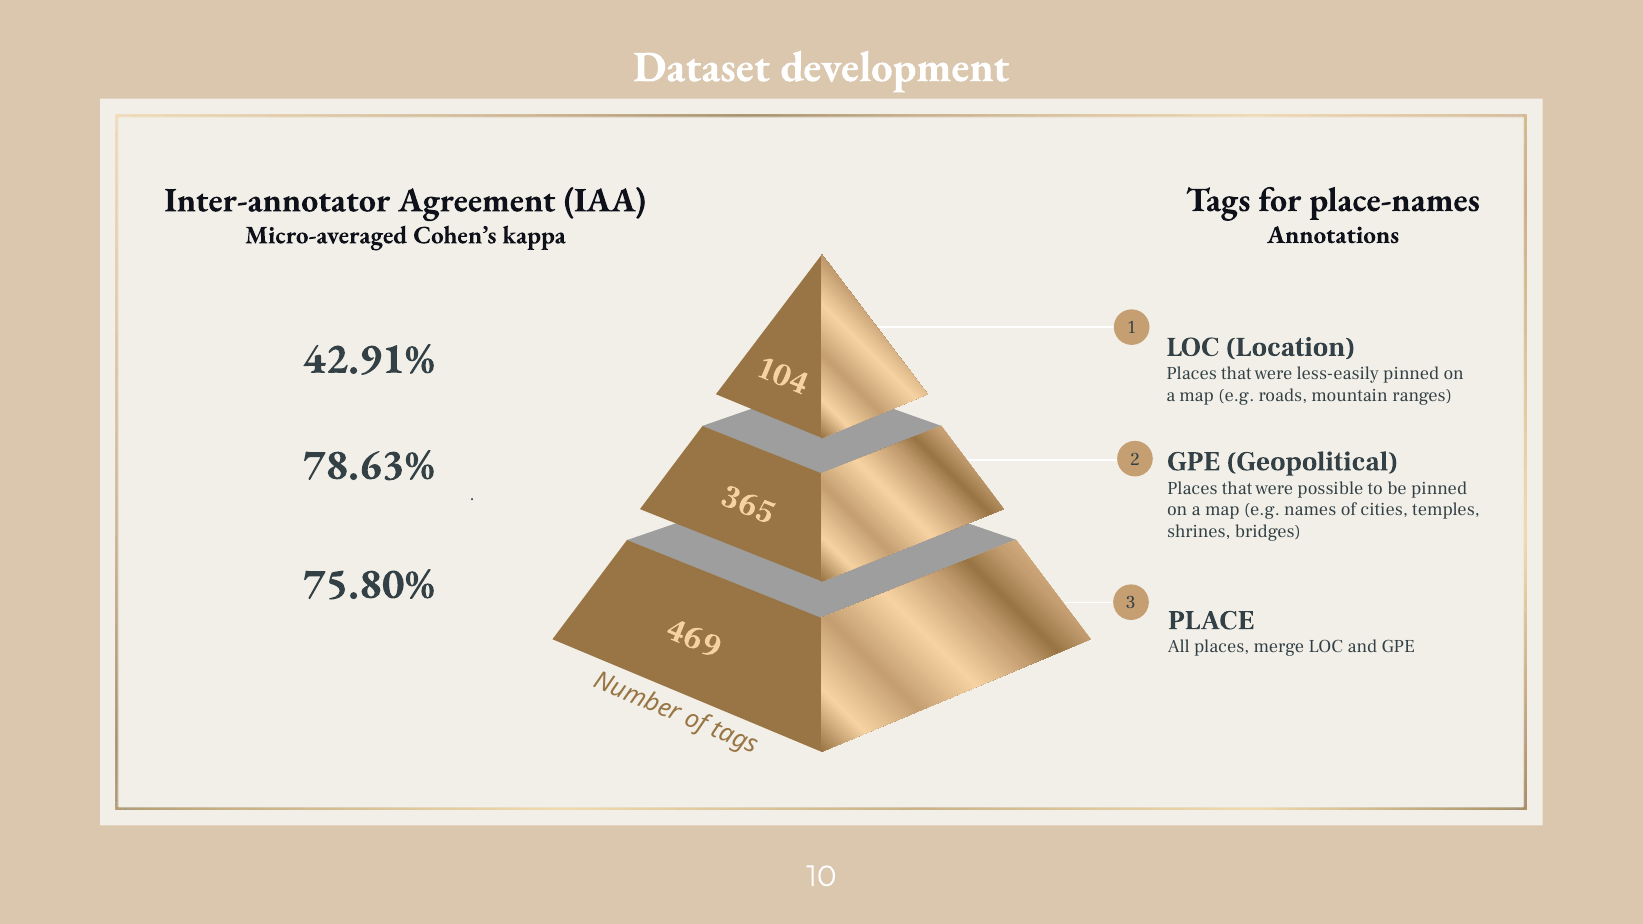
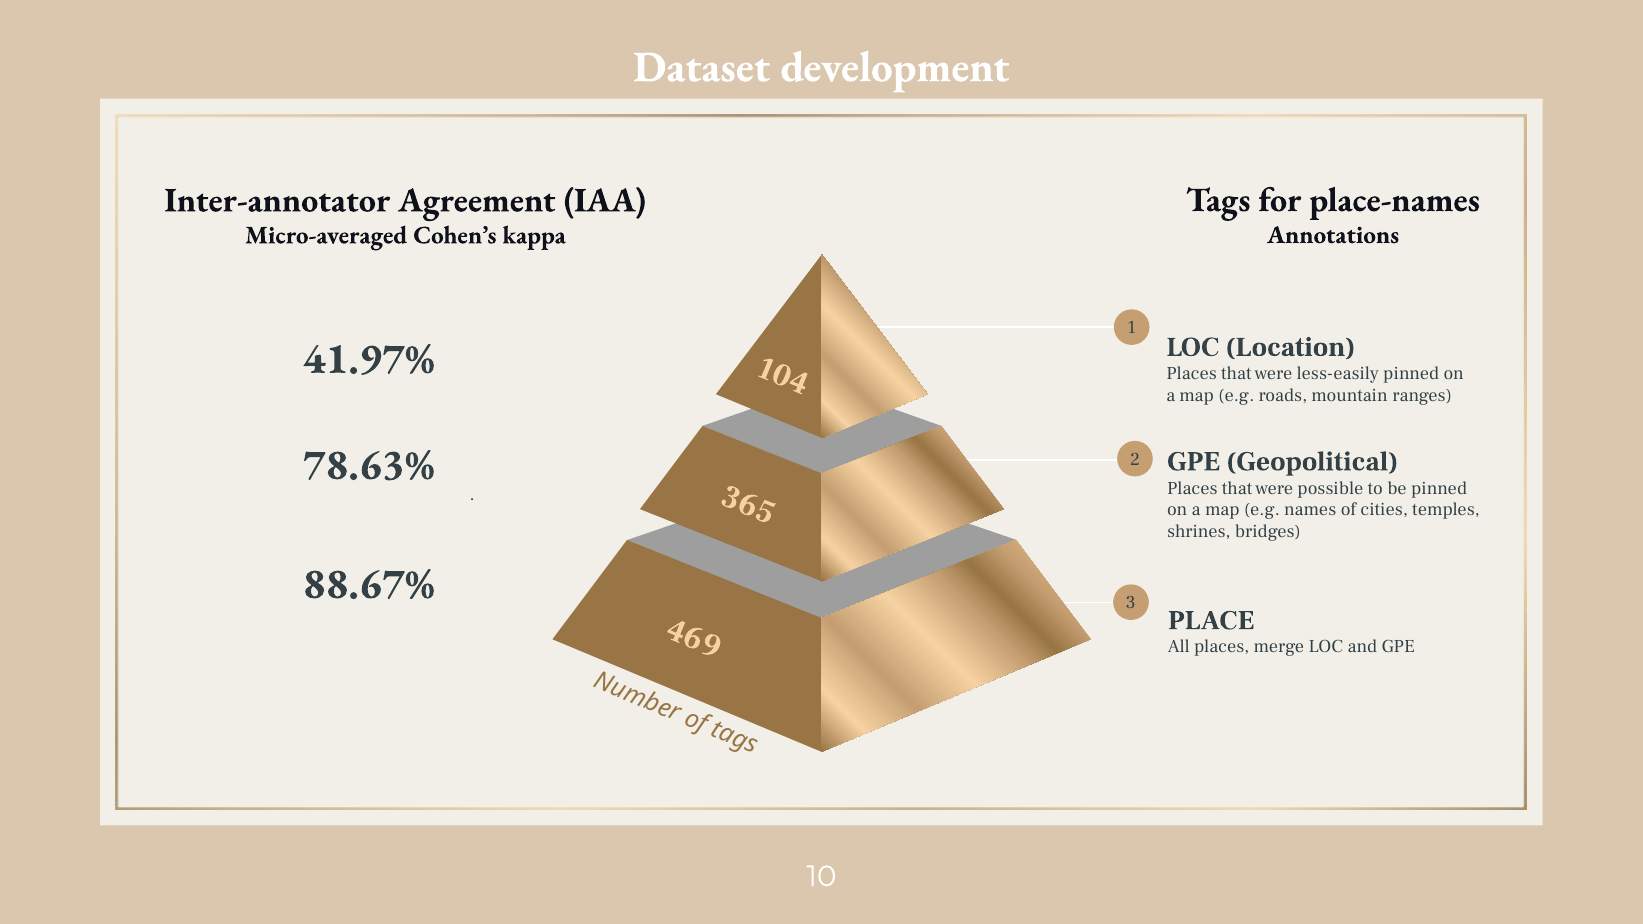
42.91%: 42.91% -> 41.97%
75.80%: 75.80% -> 88.67%
